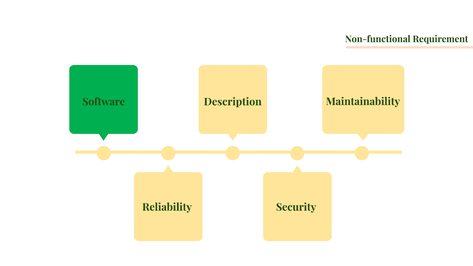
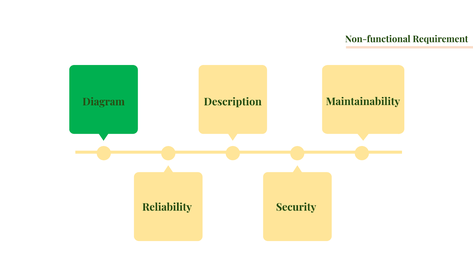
Software: Software -> Diagram
